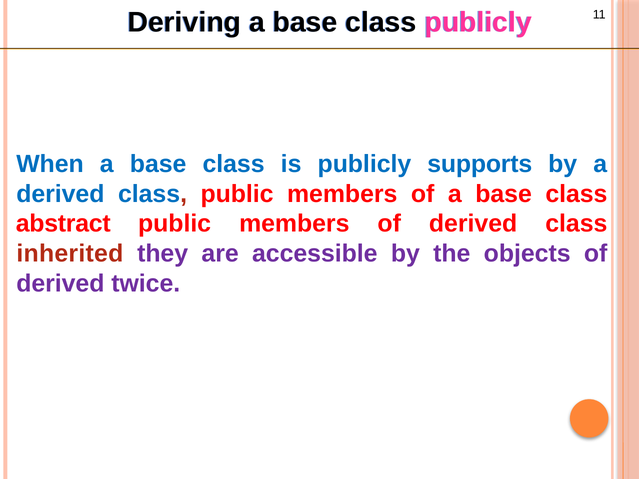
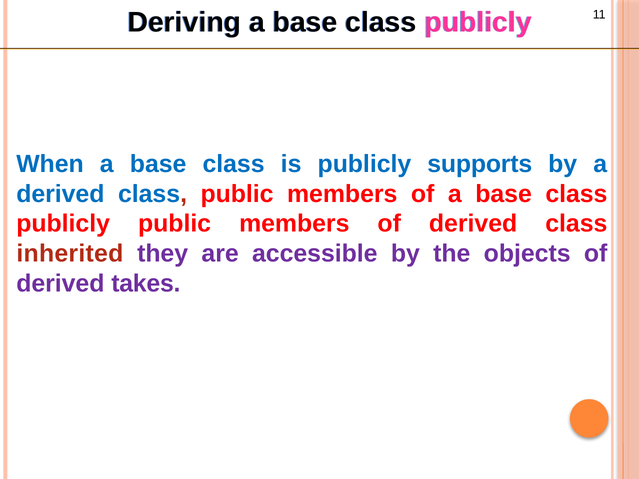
abstract at (63, 224): abstract -> publicly
twice: twice -> takes
